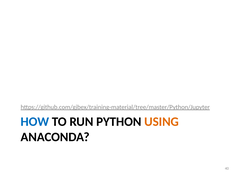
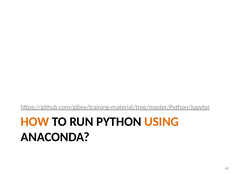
HOW colour: blue -> orange
